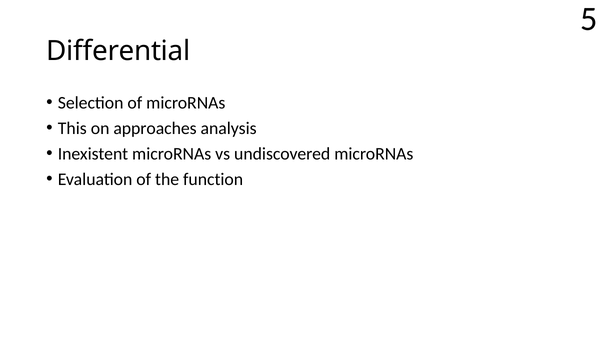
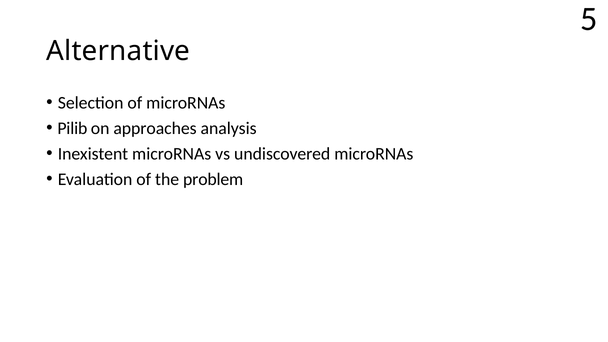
Differential: Differential -> Alternative
This: This -> Pilib
function: function -> problem
